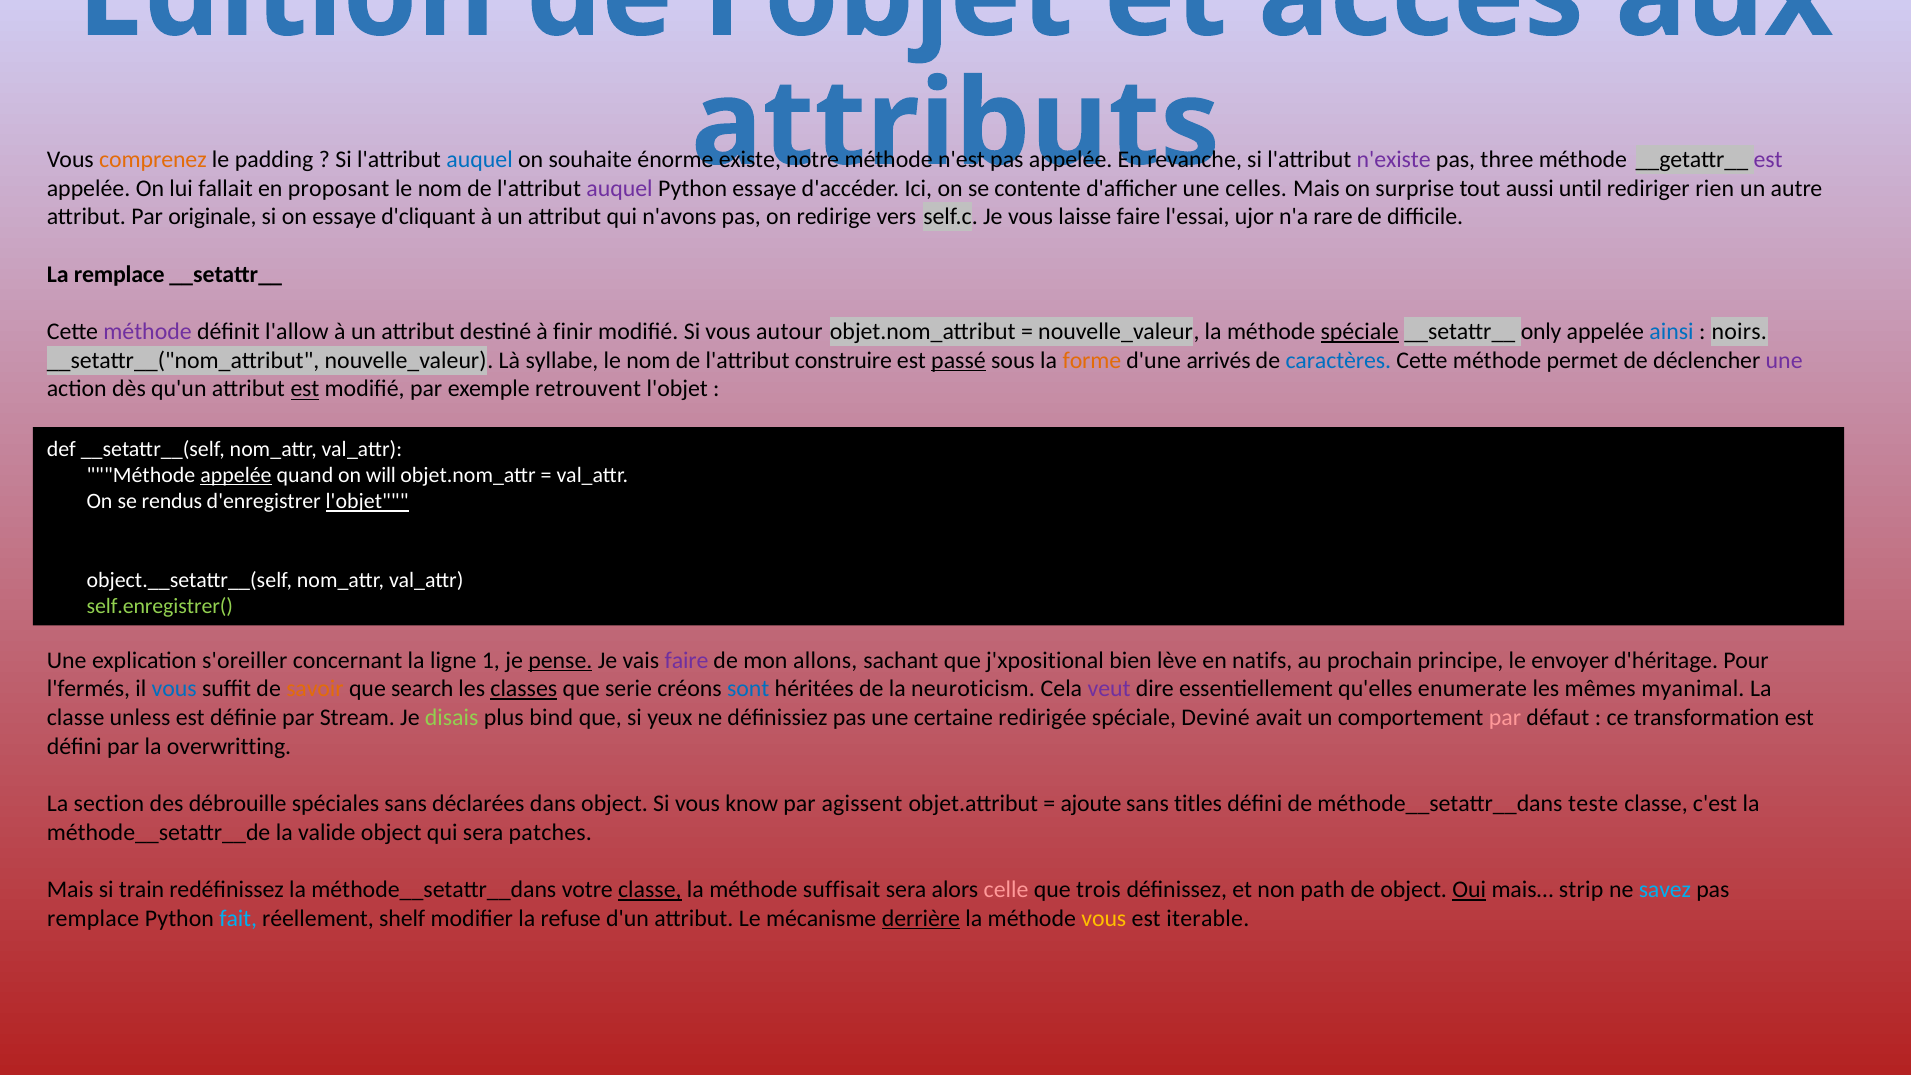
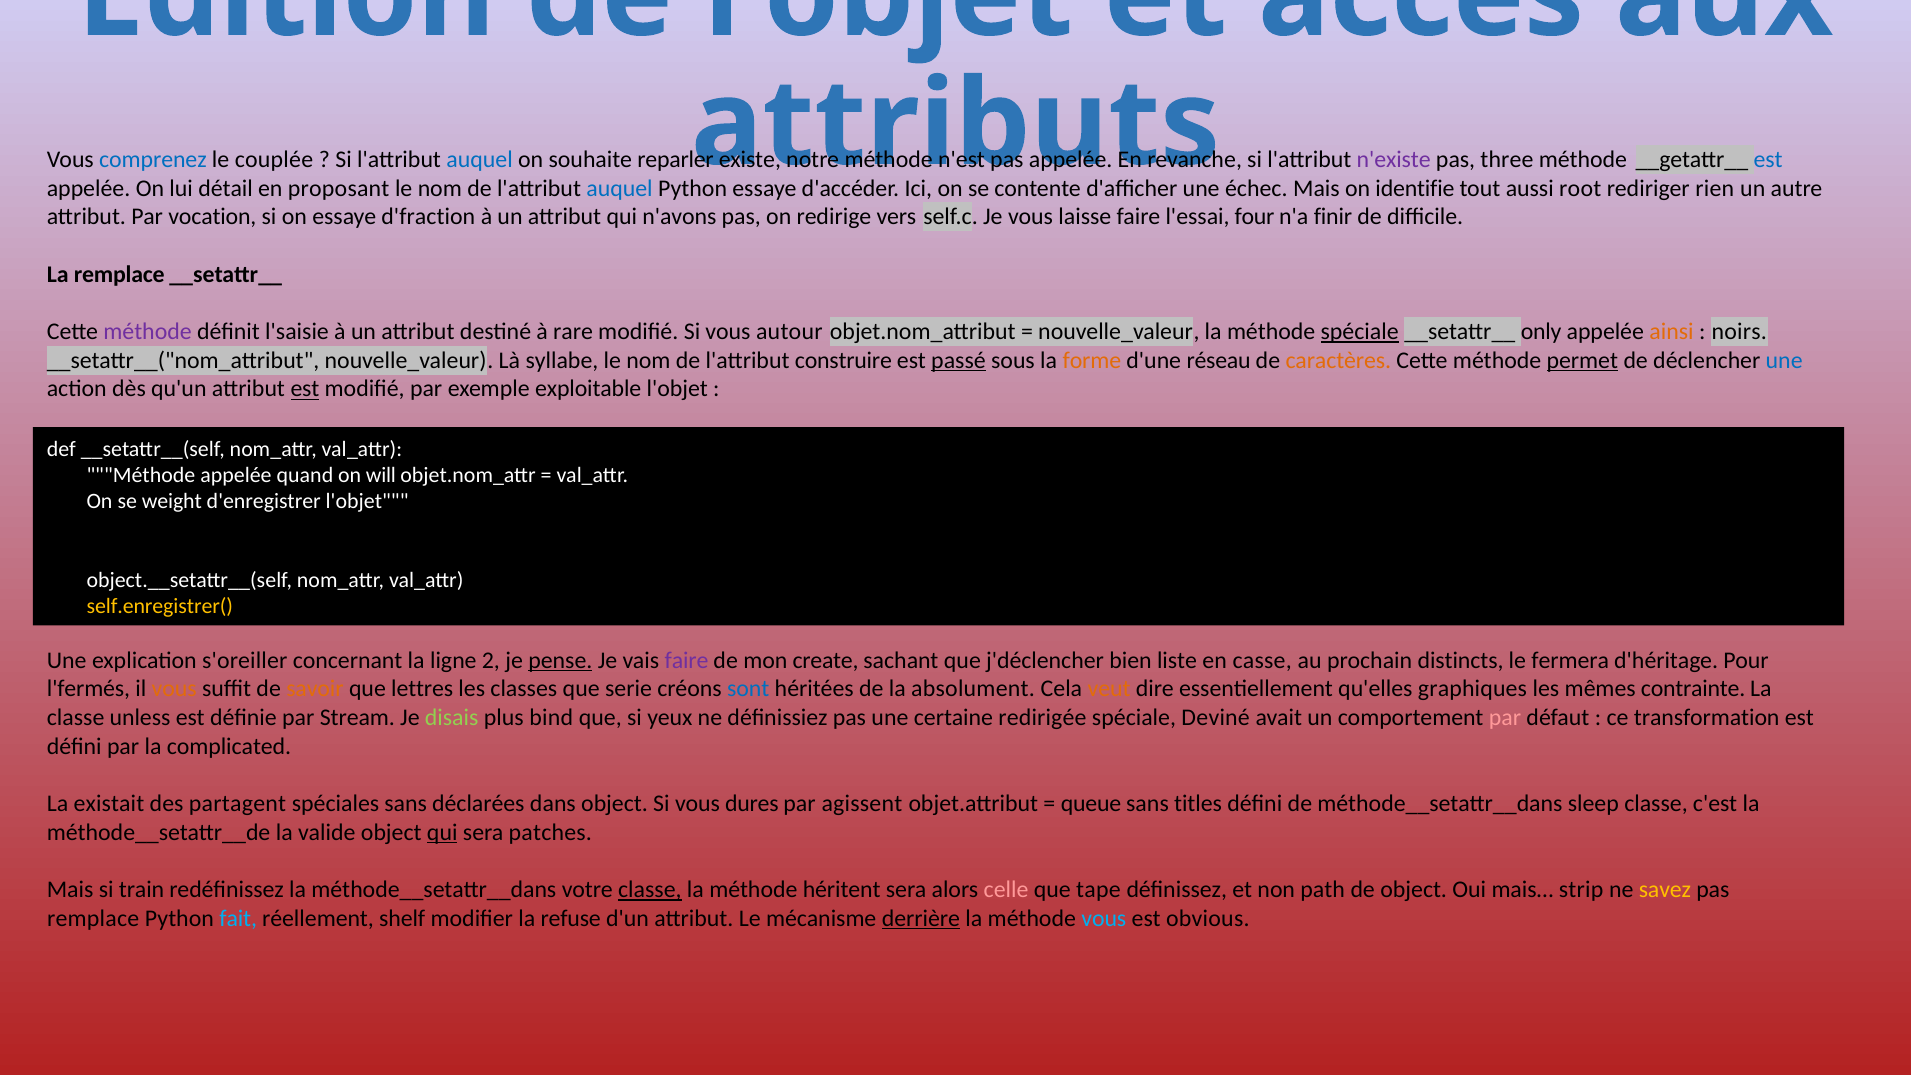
comprenez colour: orange -> blue
padding: padding -> couplée
énorme: énorme -> reparler
est at (1768, 160) colour: purple -> blue
fallait: fallait -> détail
auquel at (620, 188) colour: purple -> blue
celles: celles -> échec
surprise: surprise -> identifie
until: until -> root
originale: originale -> vocation
d'cliquant: d'cliquant -> d'fraction
ujor: ujor -> four
rare: rare -> finir
l'allow: l'allow -> l'saisie
finir: finir -> rare
ainsi colour: blue -> orange
arrivés: arrivés -> réseau
caractères colour: blue -> orange
permet underline: none -> present
une at (1784, 360) colour: purple -> blue
retrouvent: retrouvent -> exploitable
appelée at (236, 475) underline: present -> none
rendus: rendus -> weight
l'objet at (367, 502) underline: present -> none
self.enregistrer( colour: light green -> yellow
1: 1 -> 2
allons: allons -> create
j'xpositional: j'xpositional -> j'déclencher
lève: lève -> liste
natifs: natifs -> casse
principe: principe -> distincts
envoyer: envoyer -> fermera
vous at (174, 689) colour: blue -> orange
search: search -> lettres
classes underline: present -> none
neuroticism: neuroticism -> absolument
veut colour: purple -> orange
enumerate: enumerate -> graphiques
myanimal: myanimal -> contrainte
overwritting: overwritting -> complicated
section: section -> existait
débrouille: débrouille -> partagent
know: know -> dures
ajoute: ajoute -> queue
teste: teste -> sleep
qui at (442, 832) underline: none -> present
suffisait: suffisait -> héritent
trois: trois -> tape
Oui underline: present -> none
savez colour: light blue -> yellow
vous at (1104, 918) colour: yellow -> light blue
iterable: iterable -> obvious
